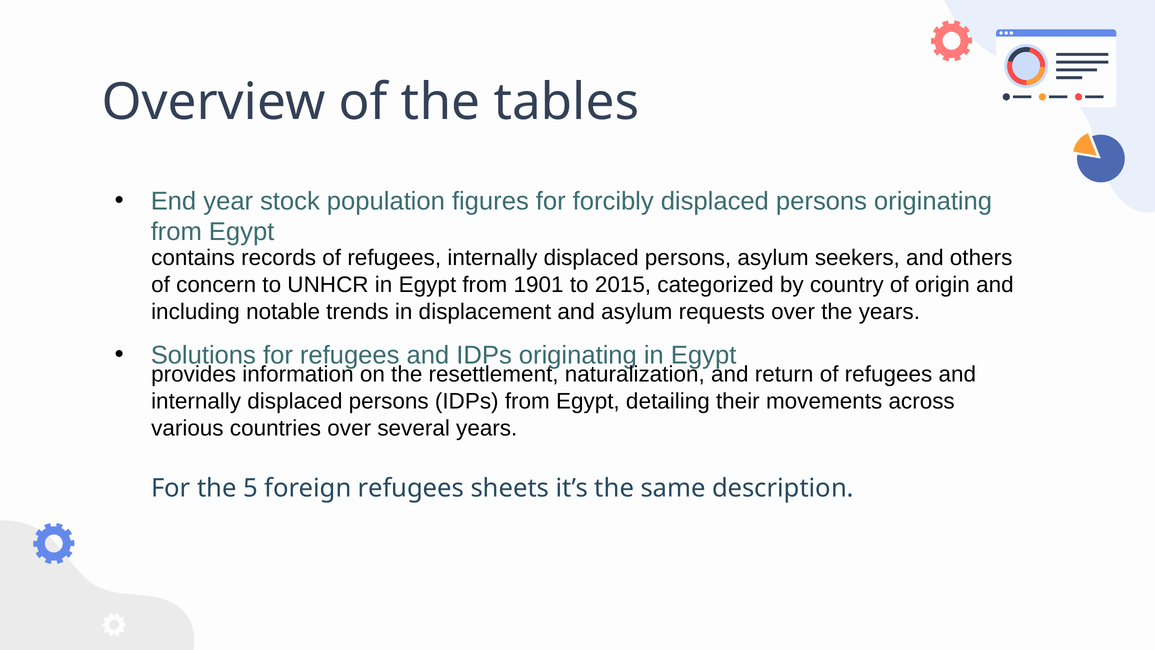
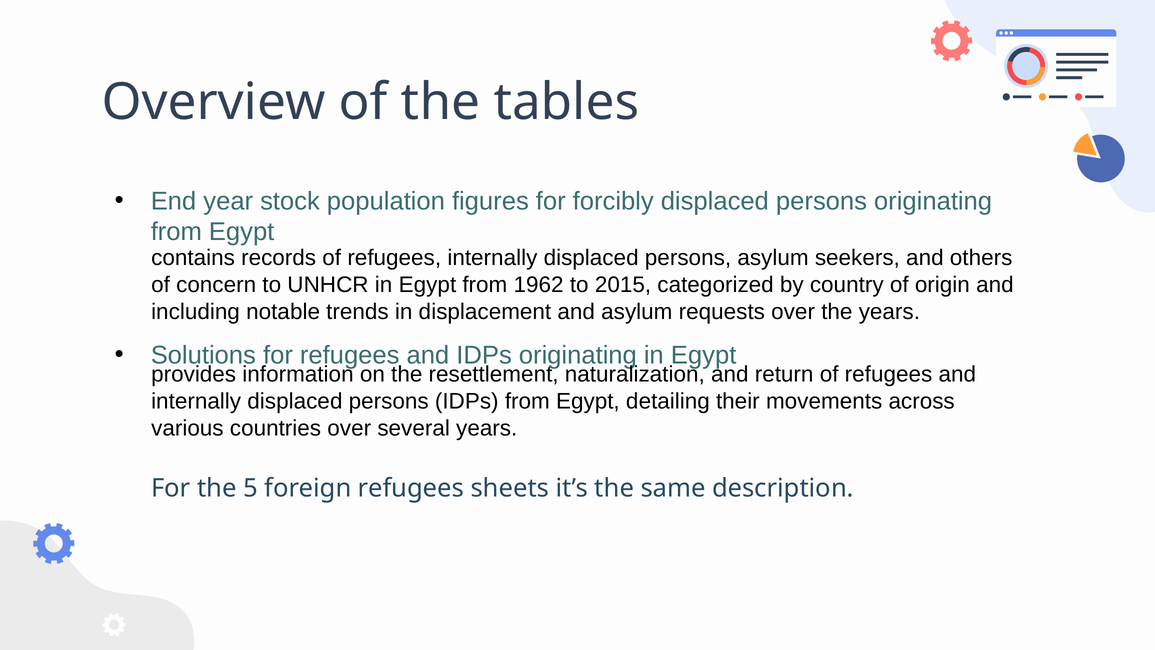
1901: 1901 -> 1962
